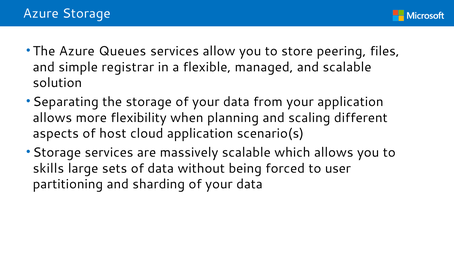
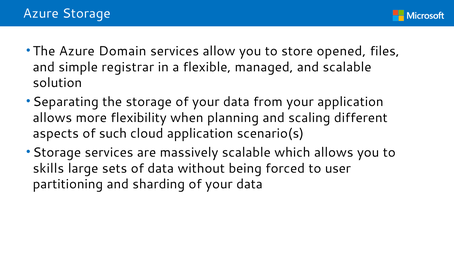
Queues: Queues -> Domain
peering: peering -> opened
host: host -> such
